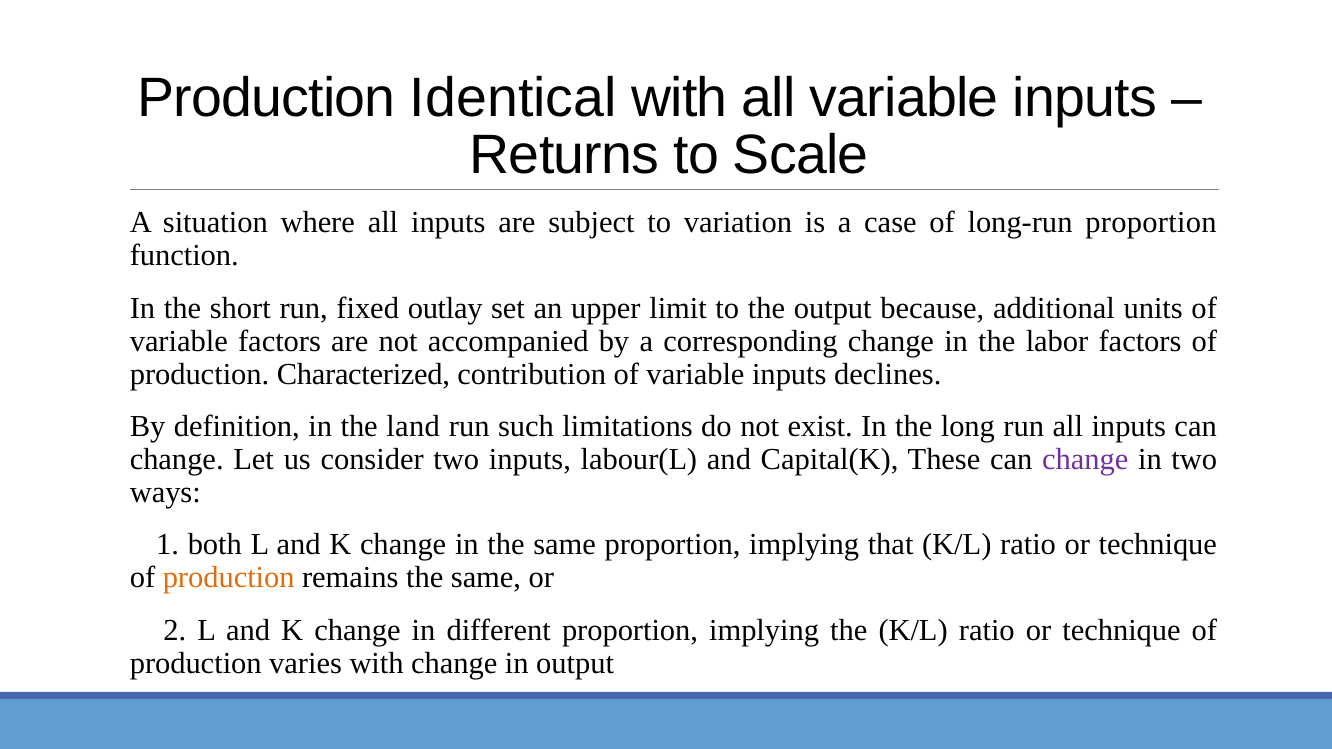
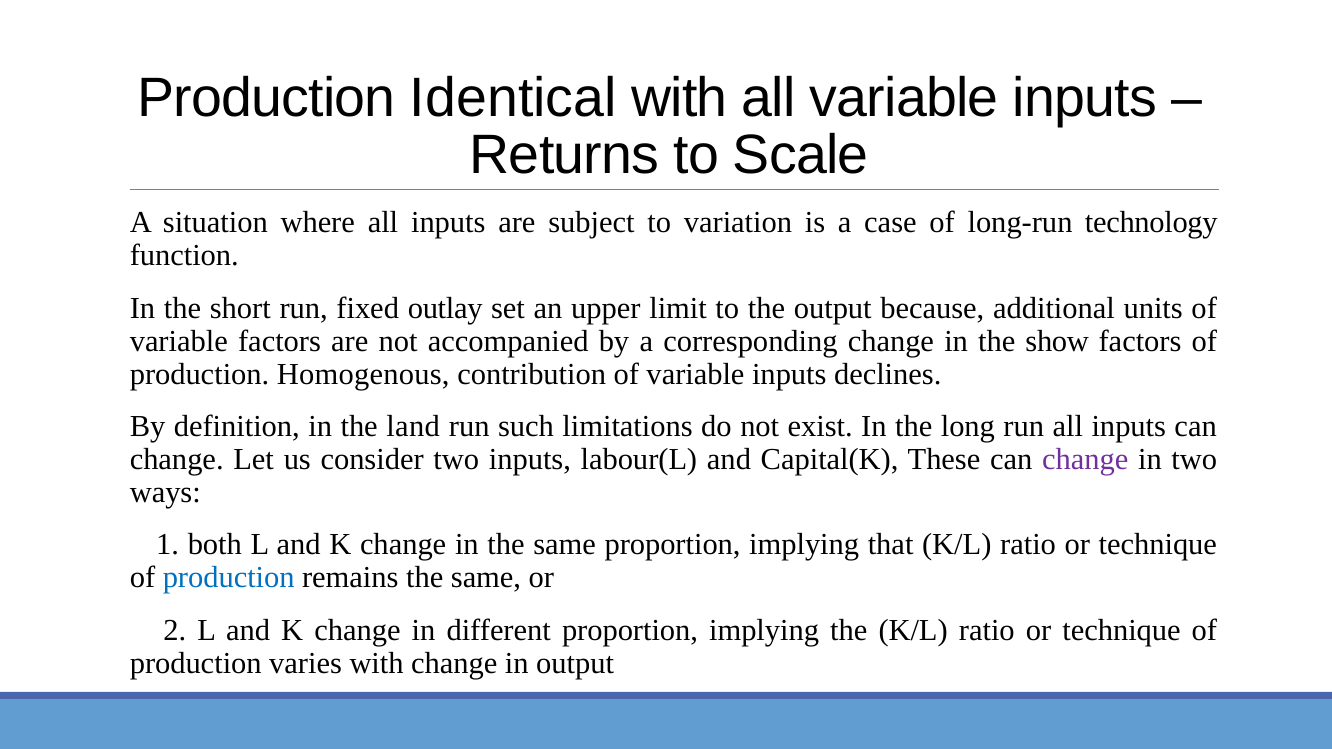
long-run proportion: proportion -> technology
labor: labor -> show
Characterized: Characterized -> Homogenous
production at (229, 578) colour: orange -> blue
